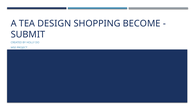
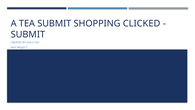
TEA DESIGN: DESIGN -> SUBMIT
BECOME: BECOME -> CLICKED
